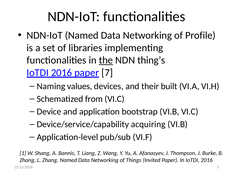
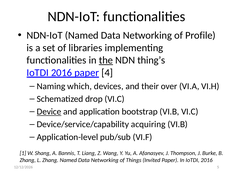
7: 7 -> 4
values: values -> which
built: built -> over
from: from -> drop
Device underline: none -> present
